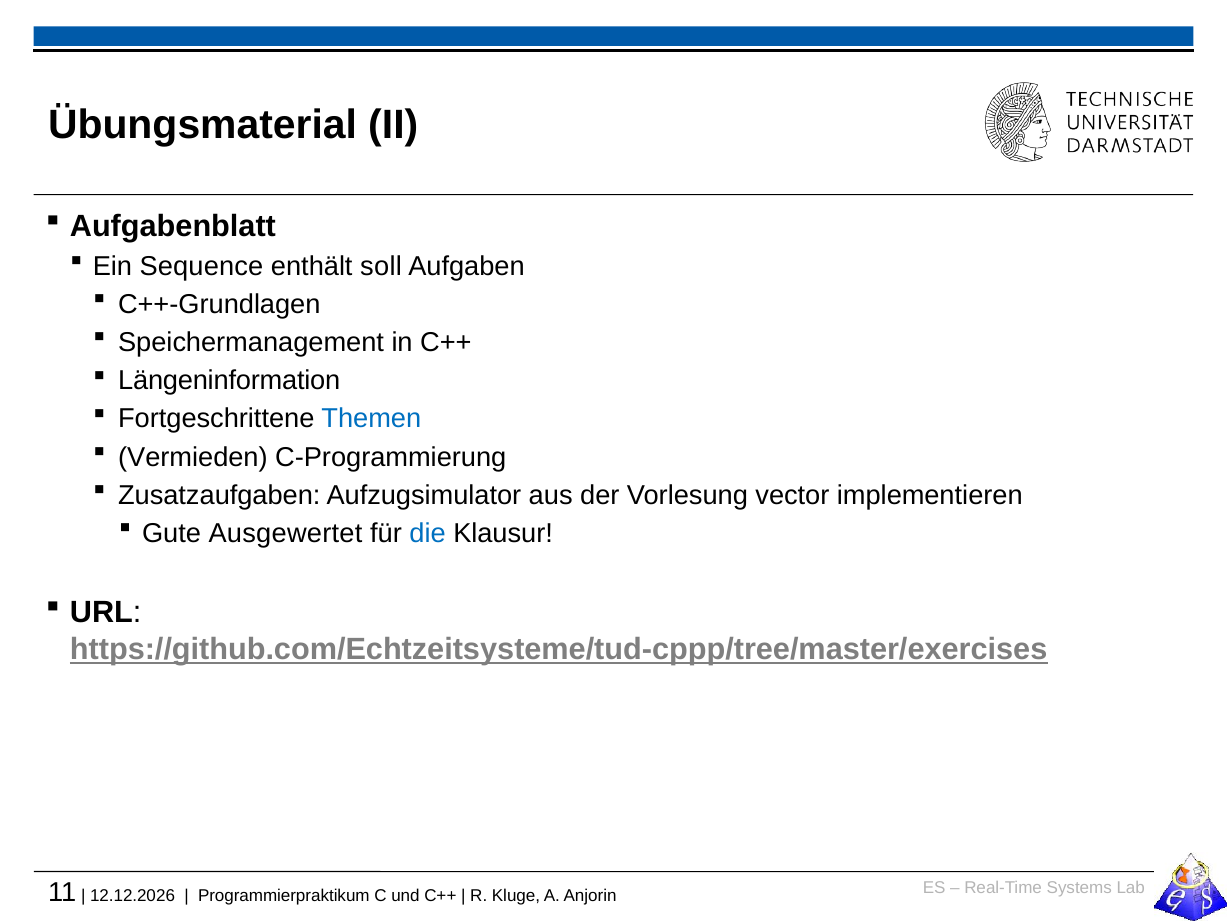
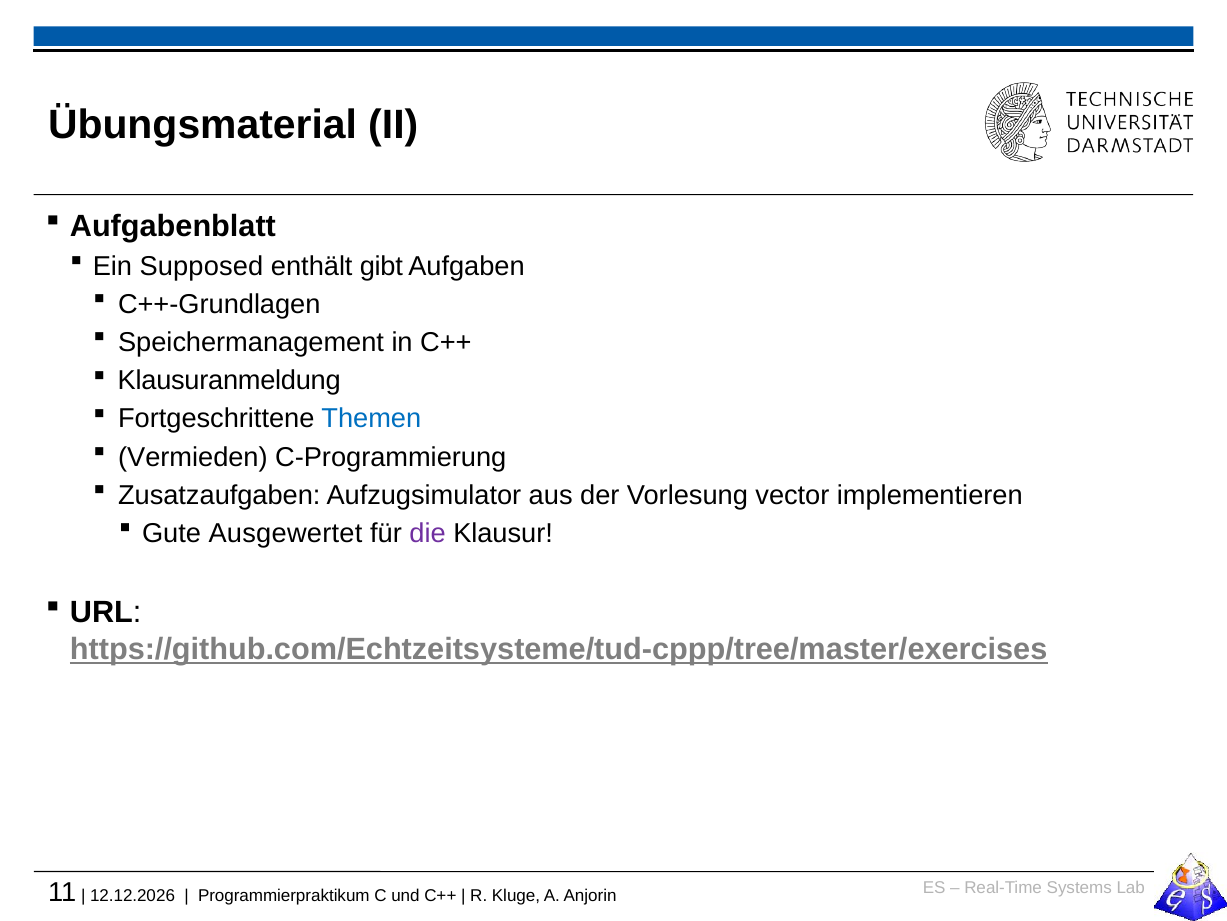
Sequence: Sequence -> Supposed
soll: soll -> gibt
Längeninformation: Längeninformation -> Klausuranmeldung
die colour: blue -> purple
